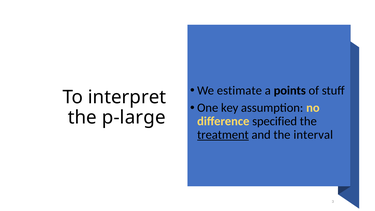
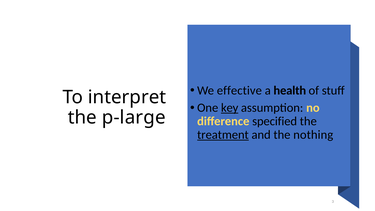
estimate: estimate -> effective
points: points -> health
key underline: none -> present
interval: interval -> nothing
